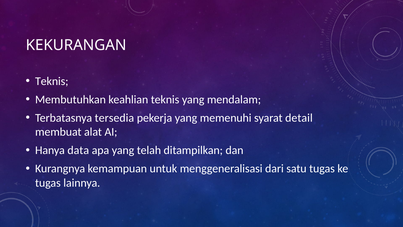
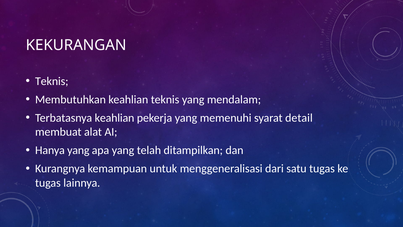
Terbatasnya tersedia: tersedia -> keahlian
Hanya data: data -> yang
